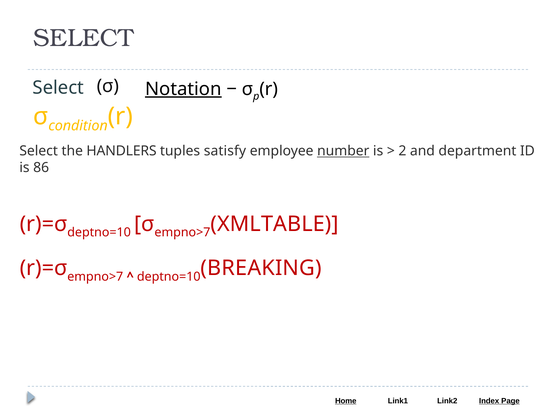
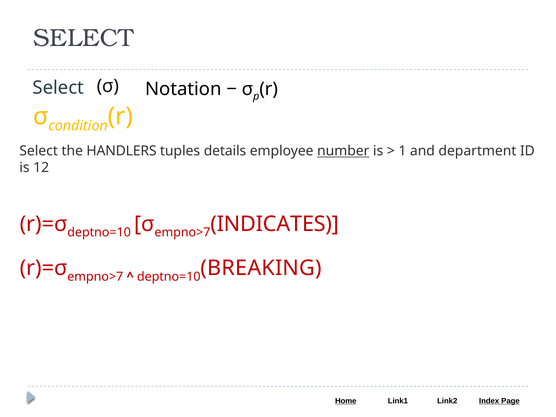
Notation underline: present -> none
satisfy: satisfy -> details
2: 2 -> 1
86: 86 -> 12
XMLTABLE: XMLTABLE -> INDICATES
